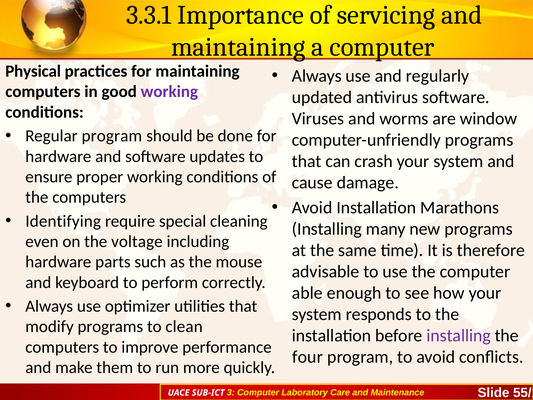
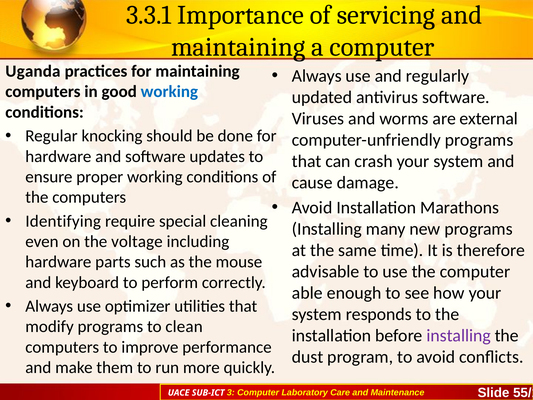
Physical: Physical -> Uganda
working at (169, 92) colour: purple -> blue
window: window -> external
Regular program: program -> knocking
four: four -> dust
